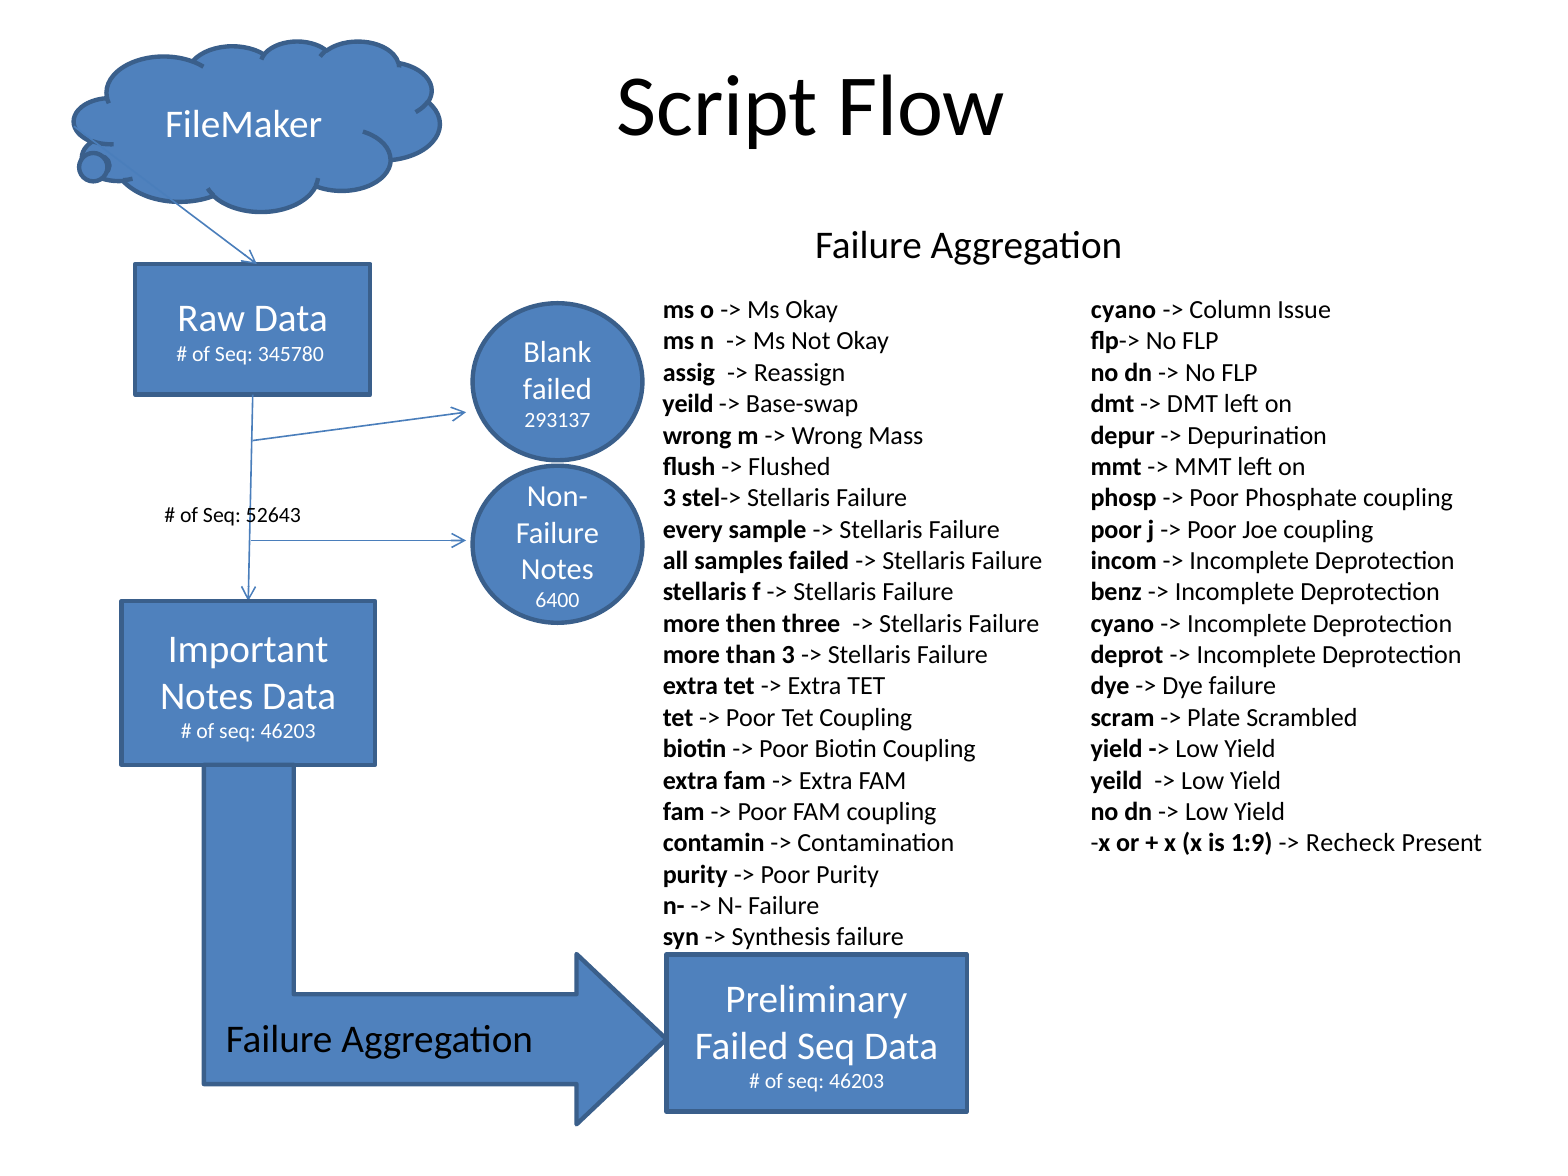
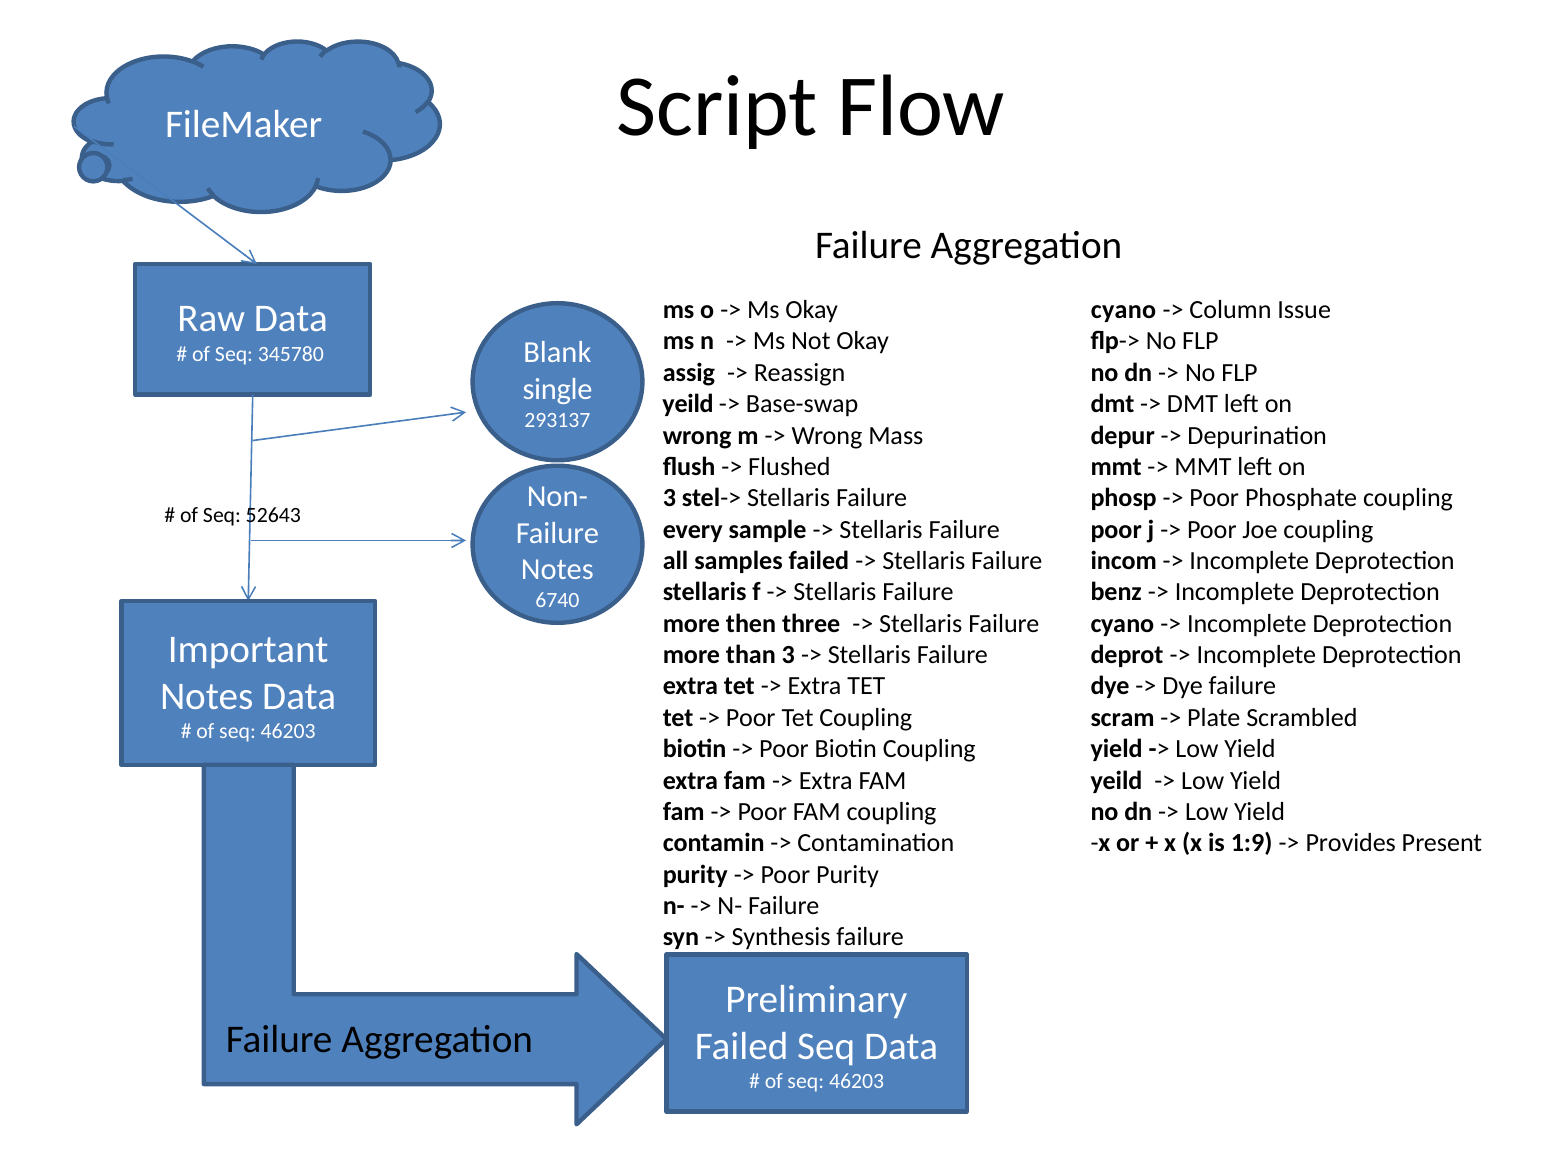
failed at (557, 389): failed -> single
6400: 6400 -> 6740
Recheck: Recheck -> Provides
